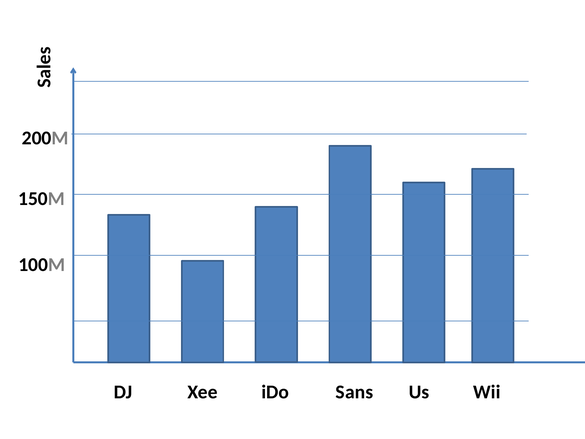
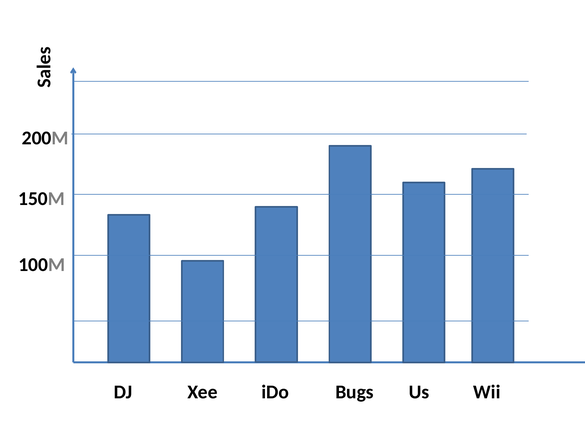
Sans: Sans -> Bugs
